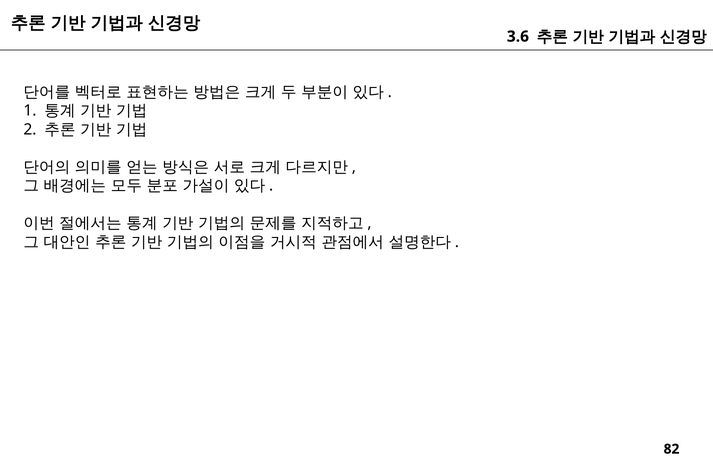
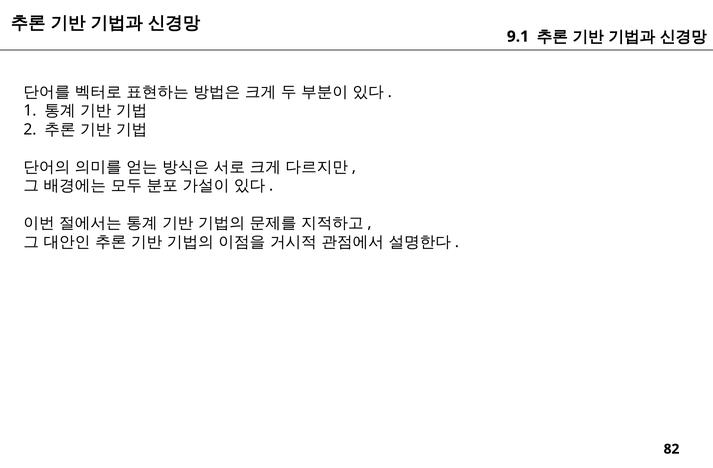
3.6: 3.6 -> 9.1
